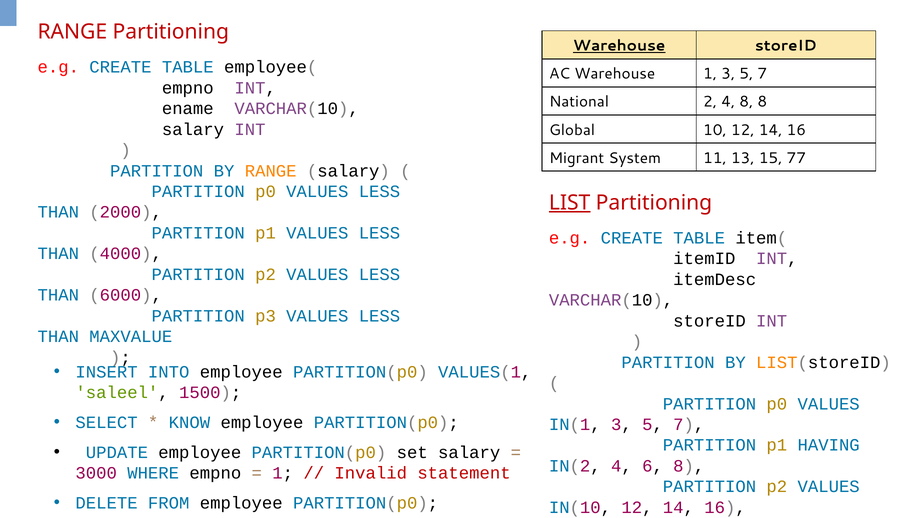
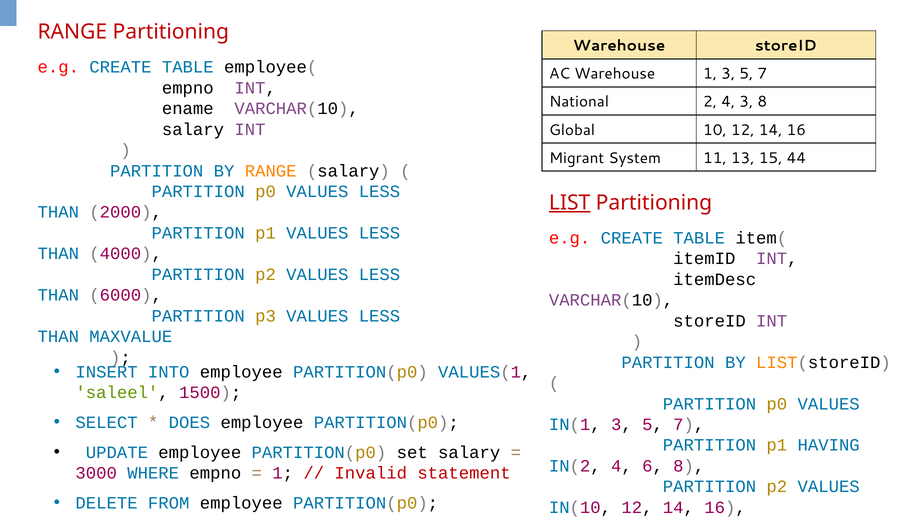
Warehouse at (619, 46) underline: present -> none
4 8: 8 -> 3
77: 77 -> 44
KNOW: KNOW -> DOES
